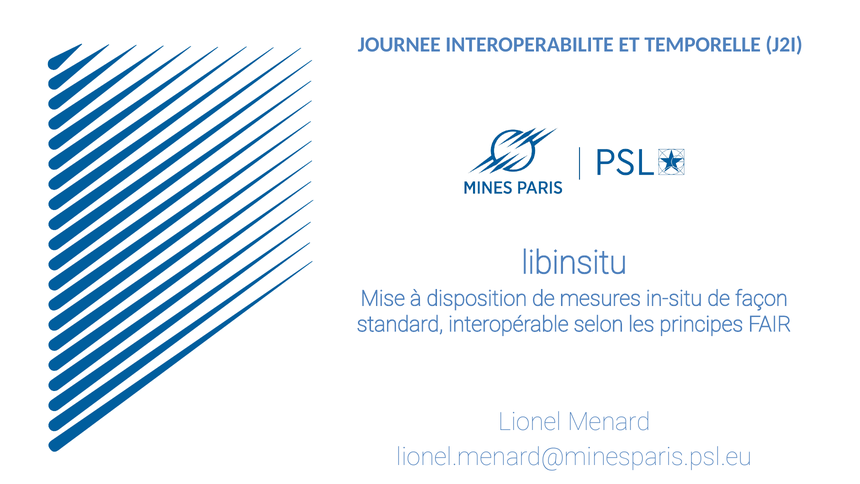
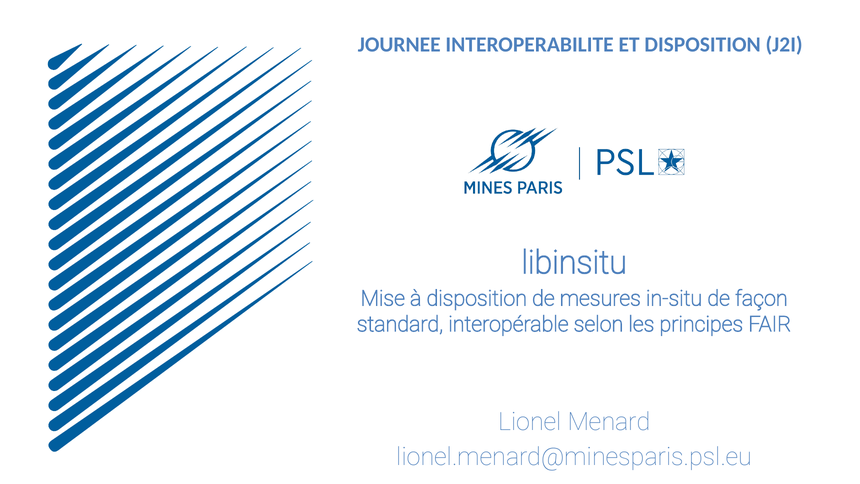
ET TEMPORELLE: TEMPORELLE -> DISPOSITION
